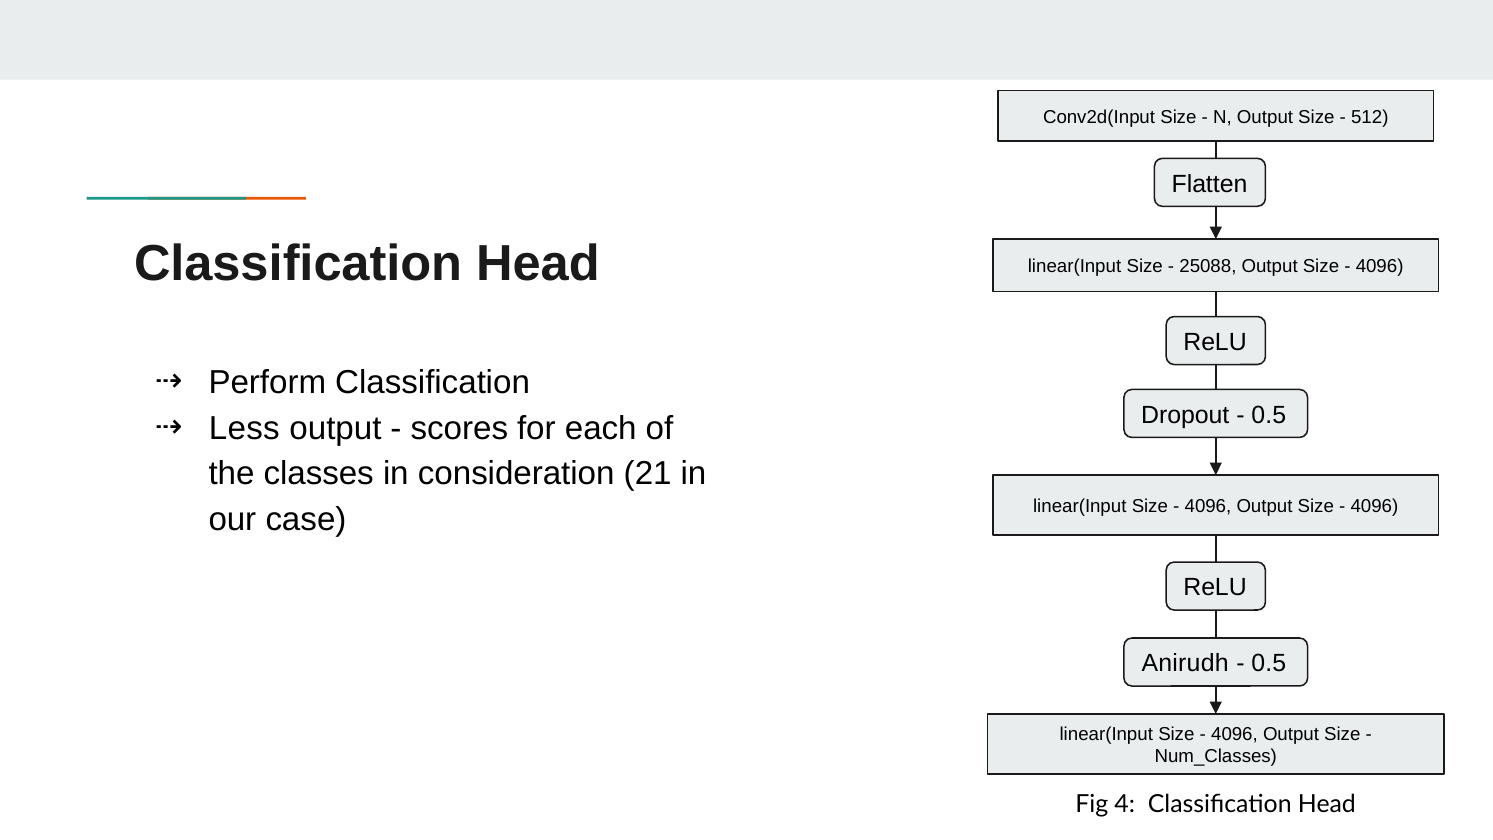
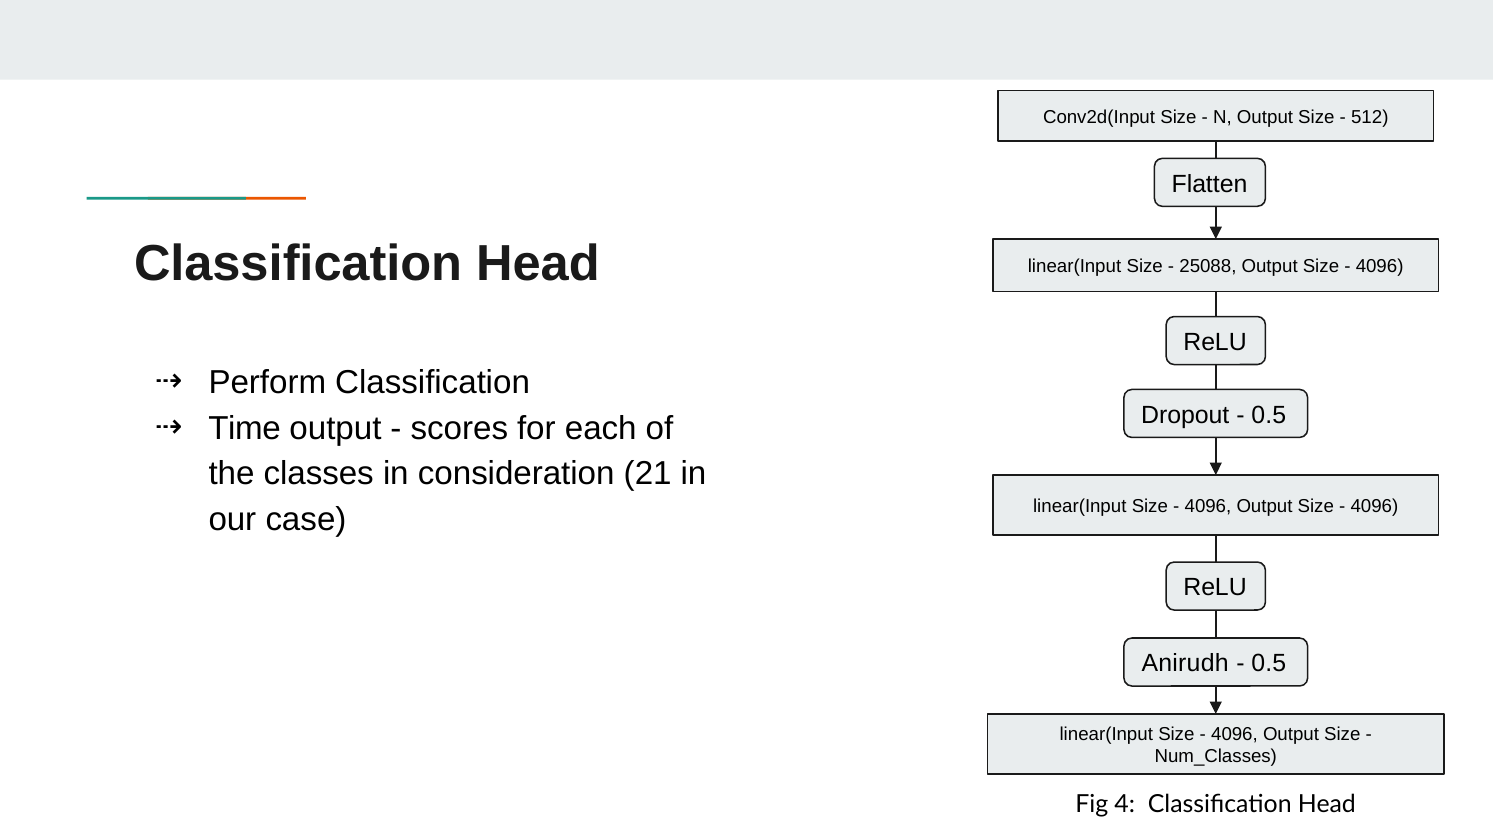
Less: Less -> Time
